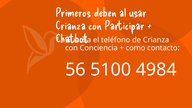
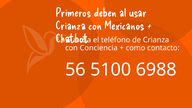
Participar: Participar -> Mexicanos
4984: 4984 -> 6988
